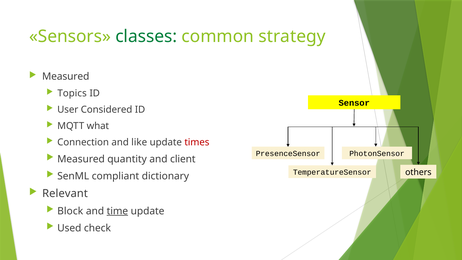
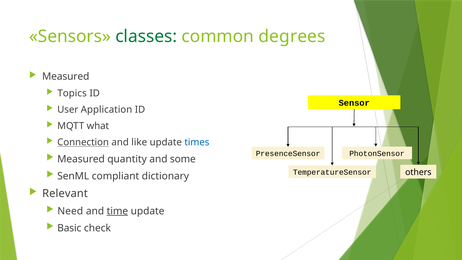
strategy: strategy -> degrees
Considered: Considered -> Application
Connection underline: none -> present
times colour: red -> blue
client: client -> some
Block: Block -> Need
Used: Used -> Basic
